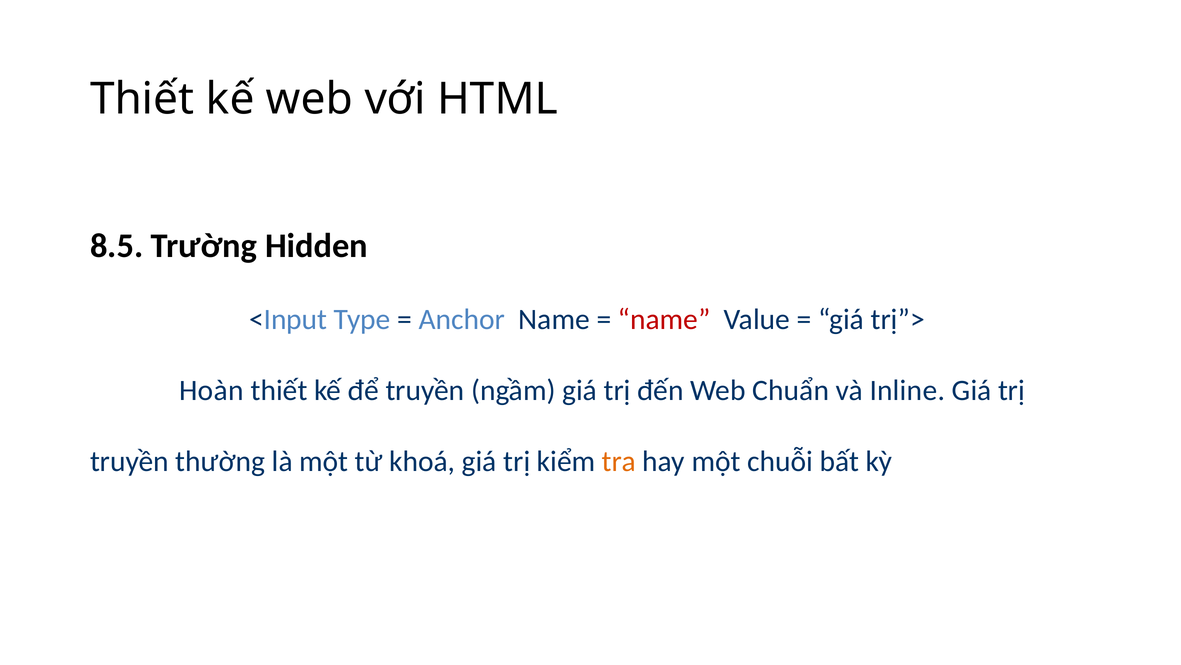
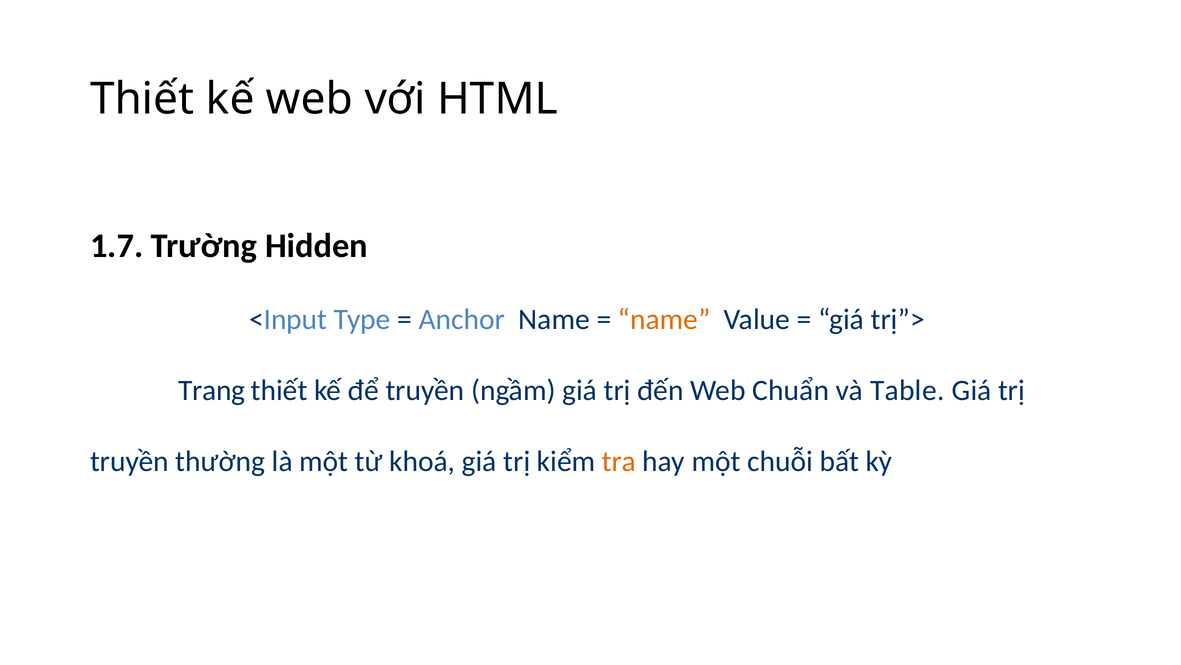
8.5: 8.5 -> 1.7
name at (664, 319) colour: red -> orange
Hoàn: Hoàn -> Trang
Inline: Inline -> Table
